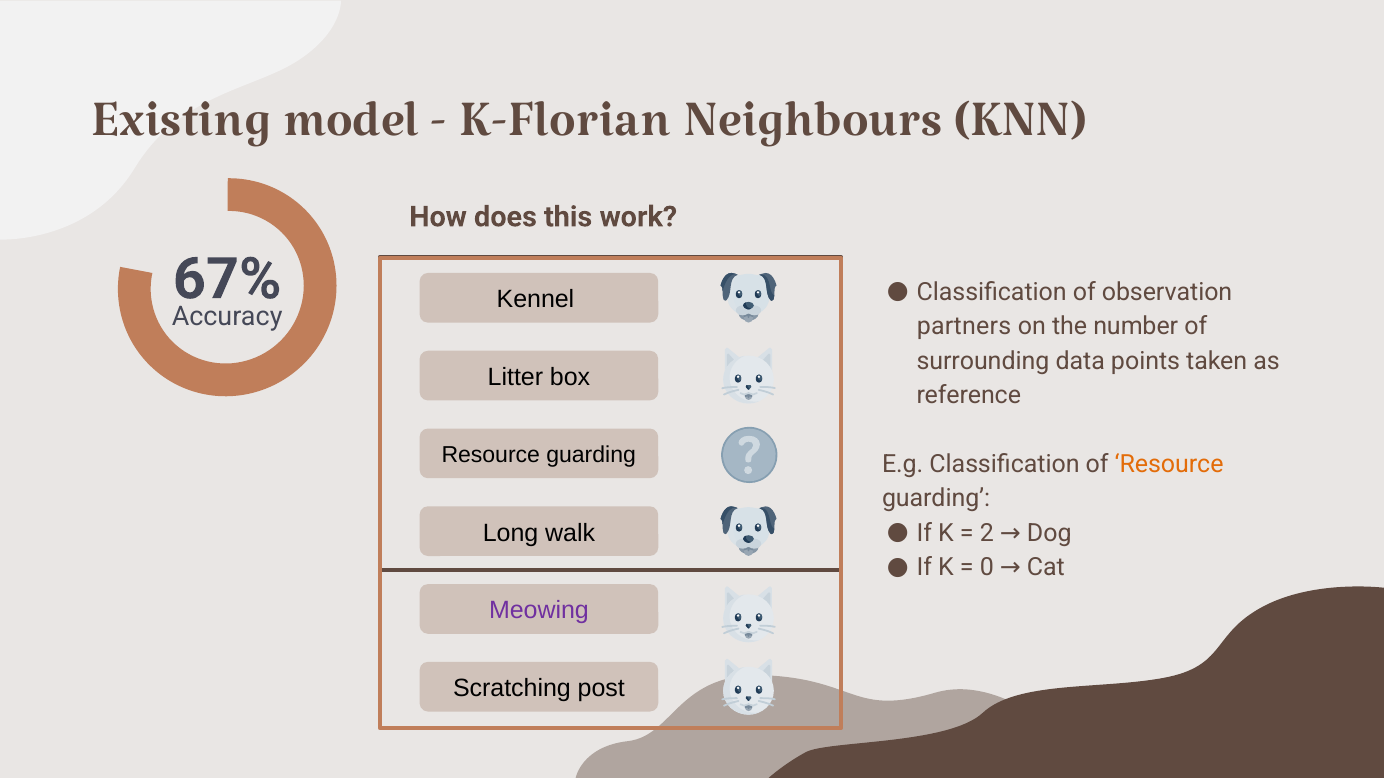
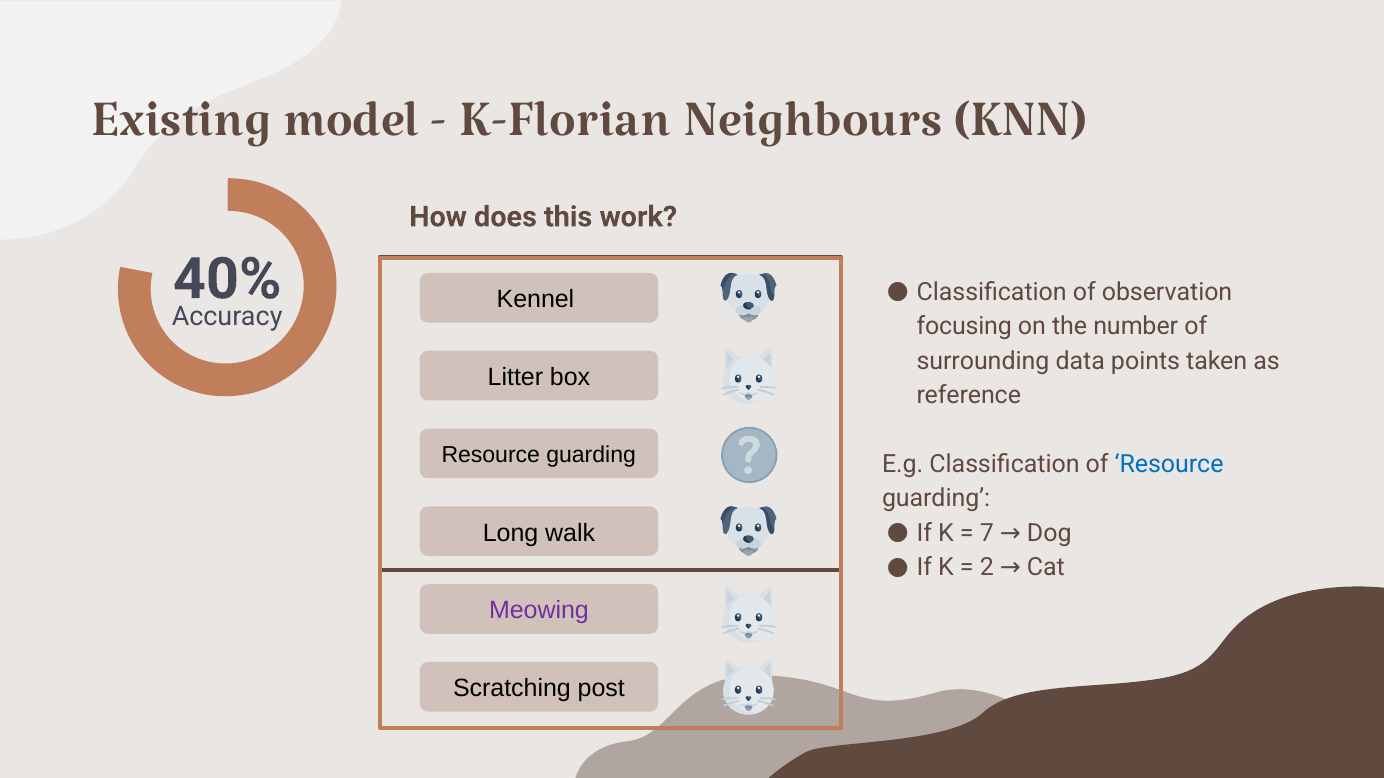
67%: 67% -> 40%
partners: partners -> focusing
Resource at (1169, 465) colour: orange -> blue
2: 2 -> 7
0: 0 -> 2
